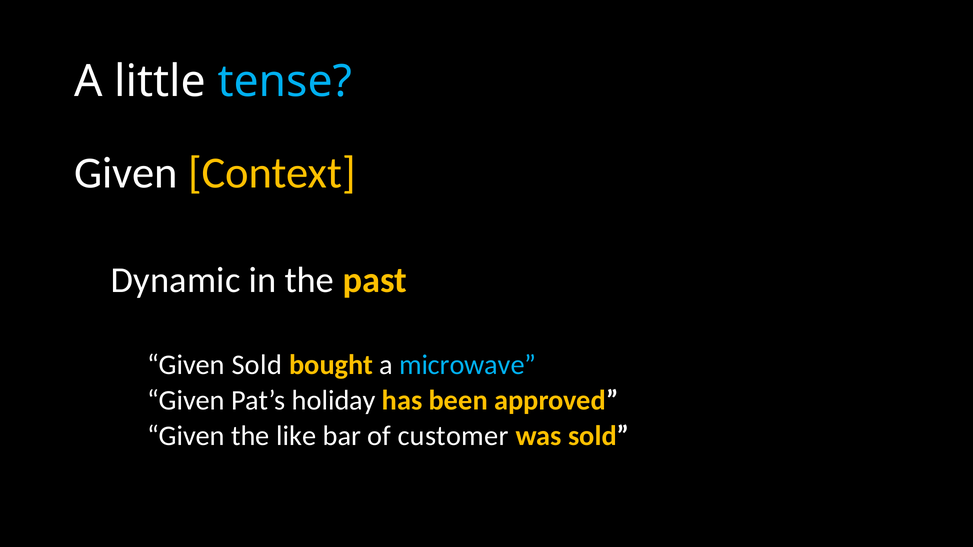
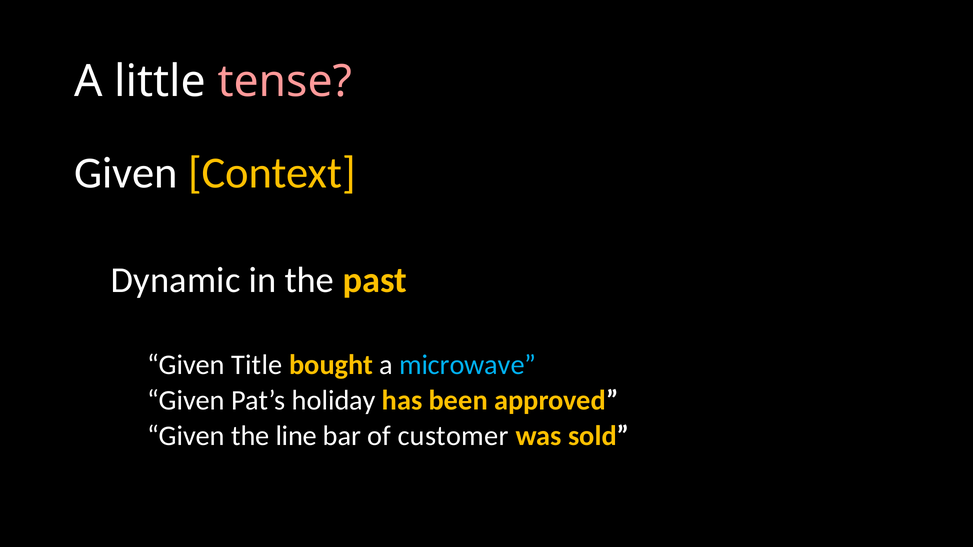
tense colour: light blue -> pink
Given Sold: Sold -> Title
like: like -> line
